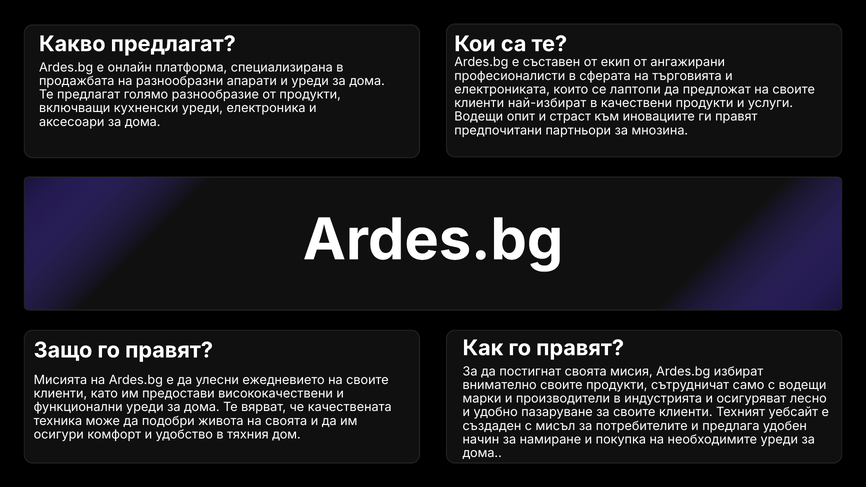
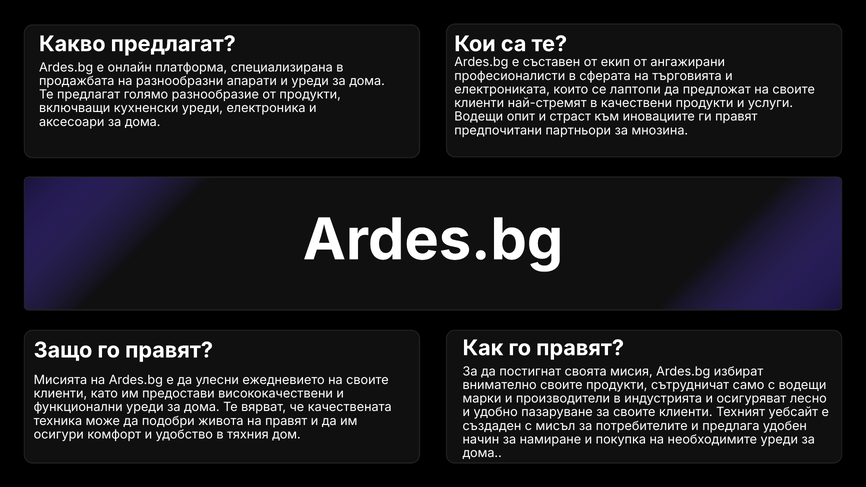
най-избират: най-избират -> най-стремят
на своята: своята -> правят
